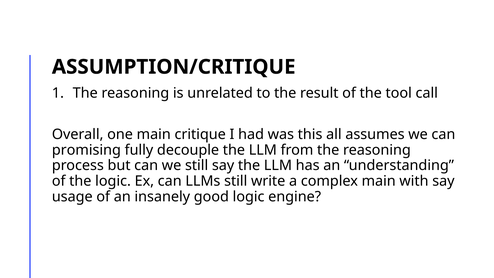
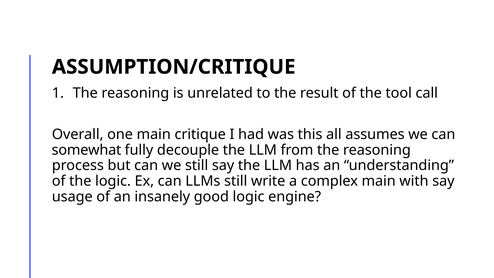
promising: promising -> somewhat
